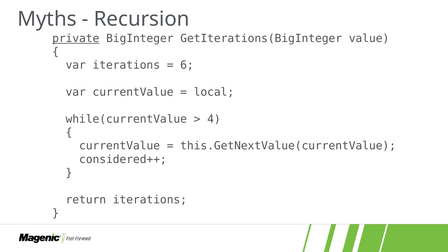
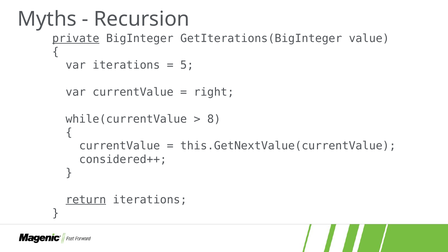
6: 6 -> 5
local: local -> right
4: 4 -> 8
return underline: none -> present
